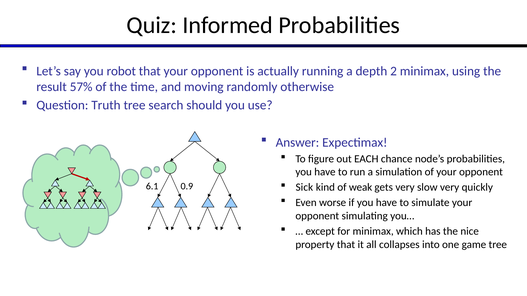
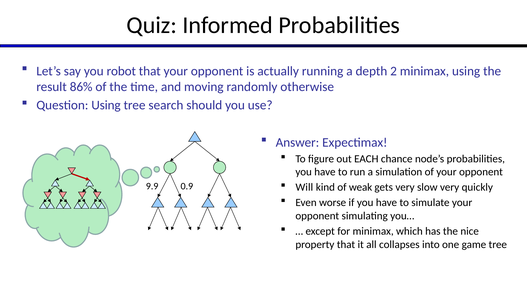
57%: 57% -> 86%
Question Truth: Truth -> Using
Sick: Sick -> Will
6.1: 6.1 -> 9.9
